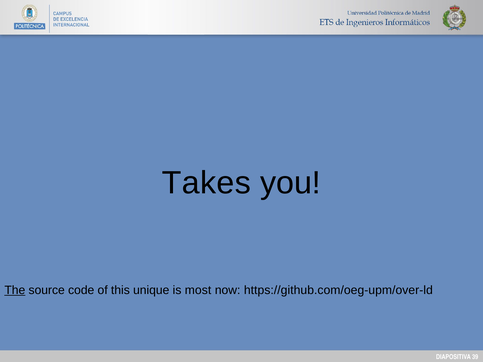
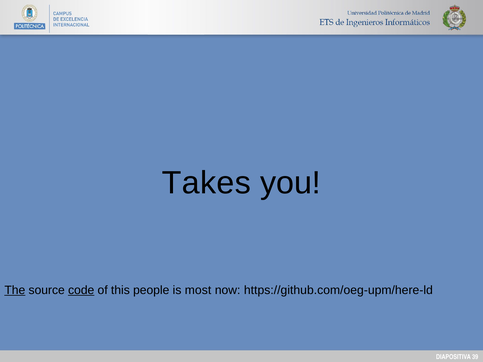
code underline: none -> present
unique: unique -> people
https://github.com/oeg-upm/over-ld: https://github.com/oeg-upm/over-ld -> https://github.com/oeg-upm/here-ld
